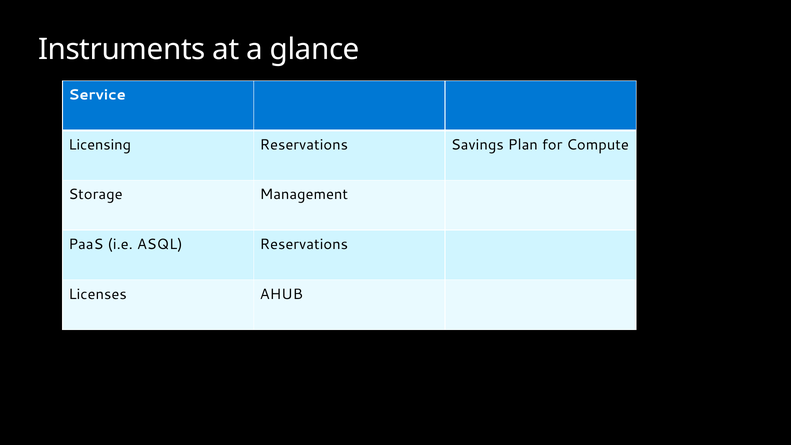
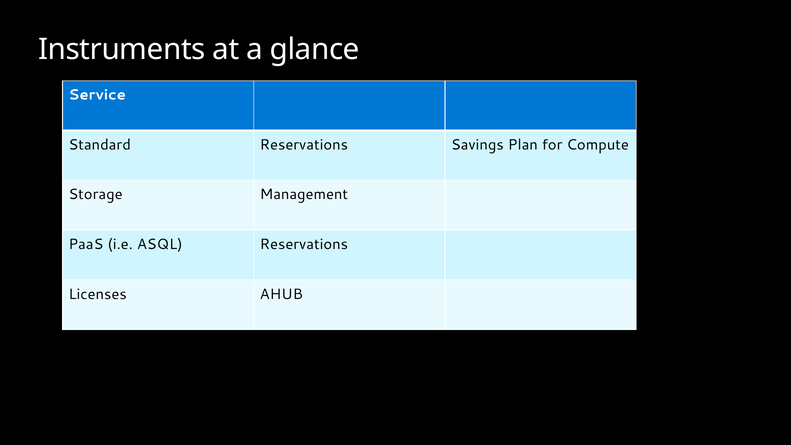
Licensing: Licensing -> Standard
